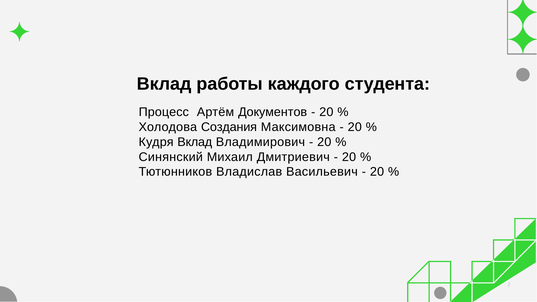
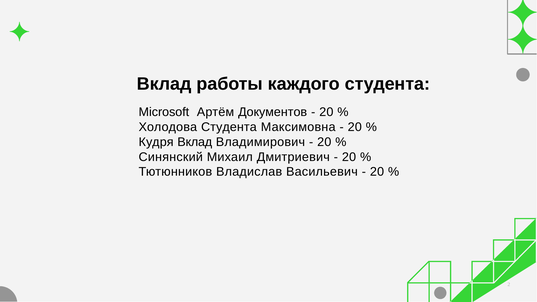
Процесс: Процесс -> Microsoft
Холодова Создания: Создания -> Студента
